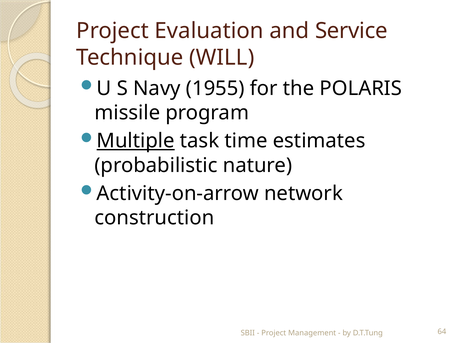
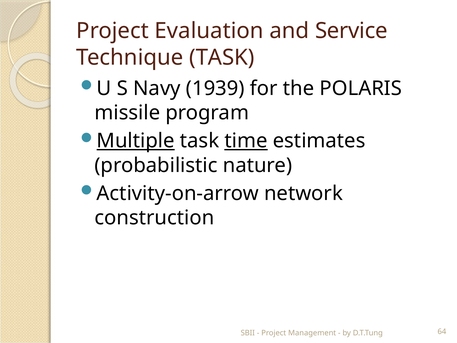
Technique WILL: WILL -> TASK
1955: 1955 -> 1939
time underline: none -> present
